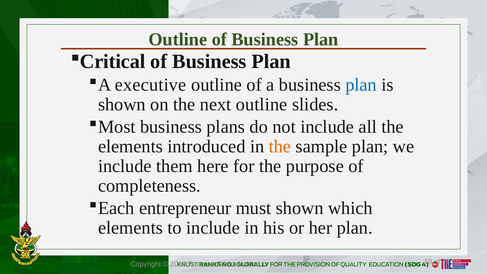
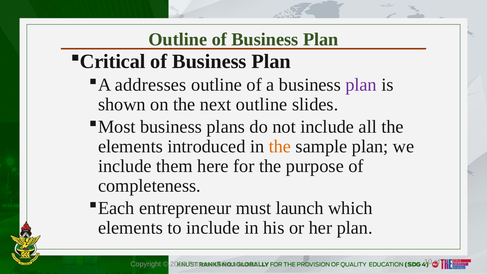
executive: executive -> addresses
plan at (361, 85) colour: blue -> purple
must shown: shown -> launch
